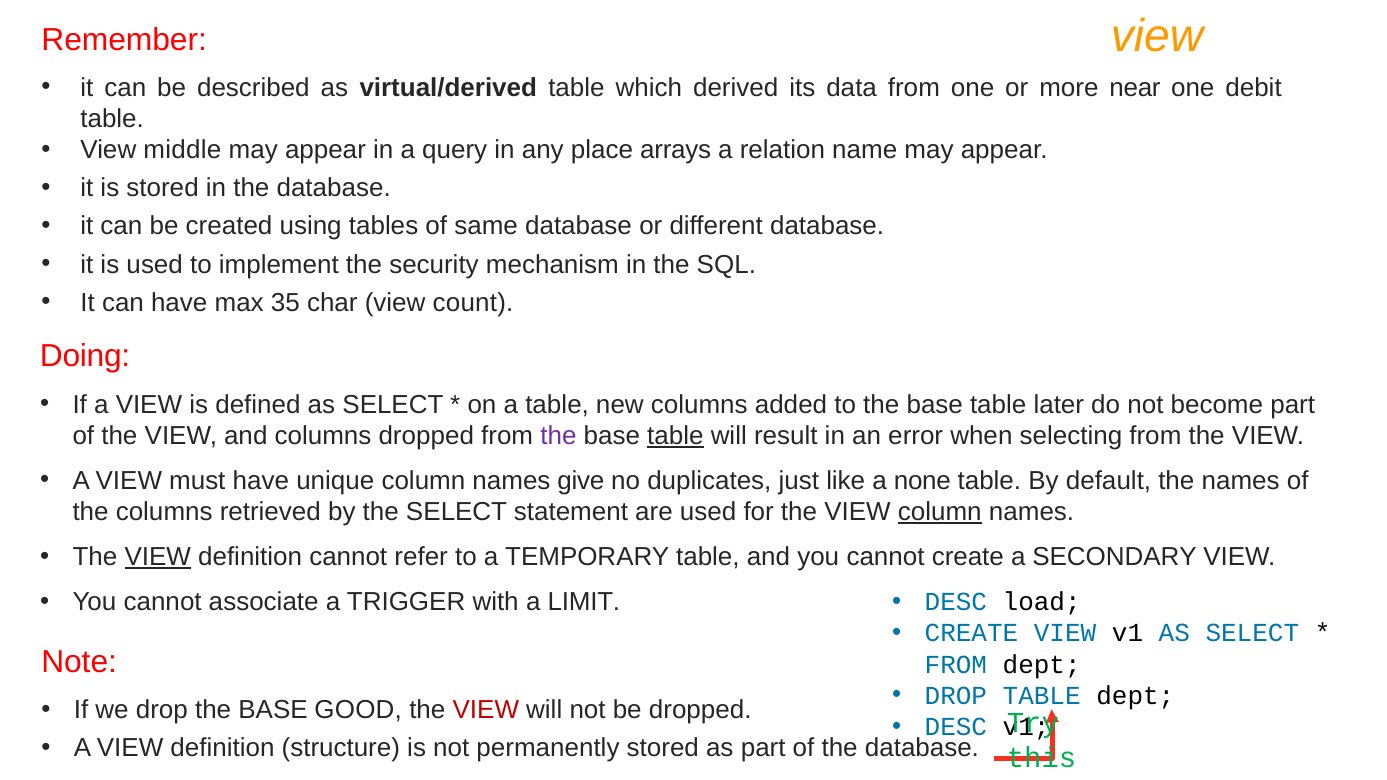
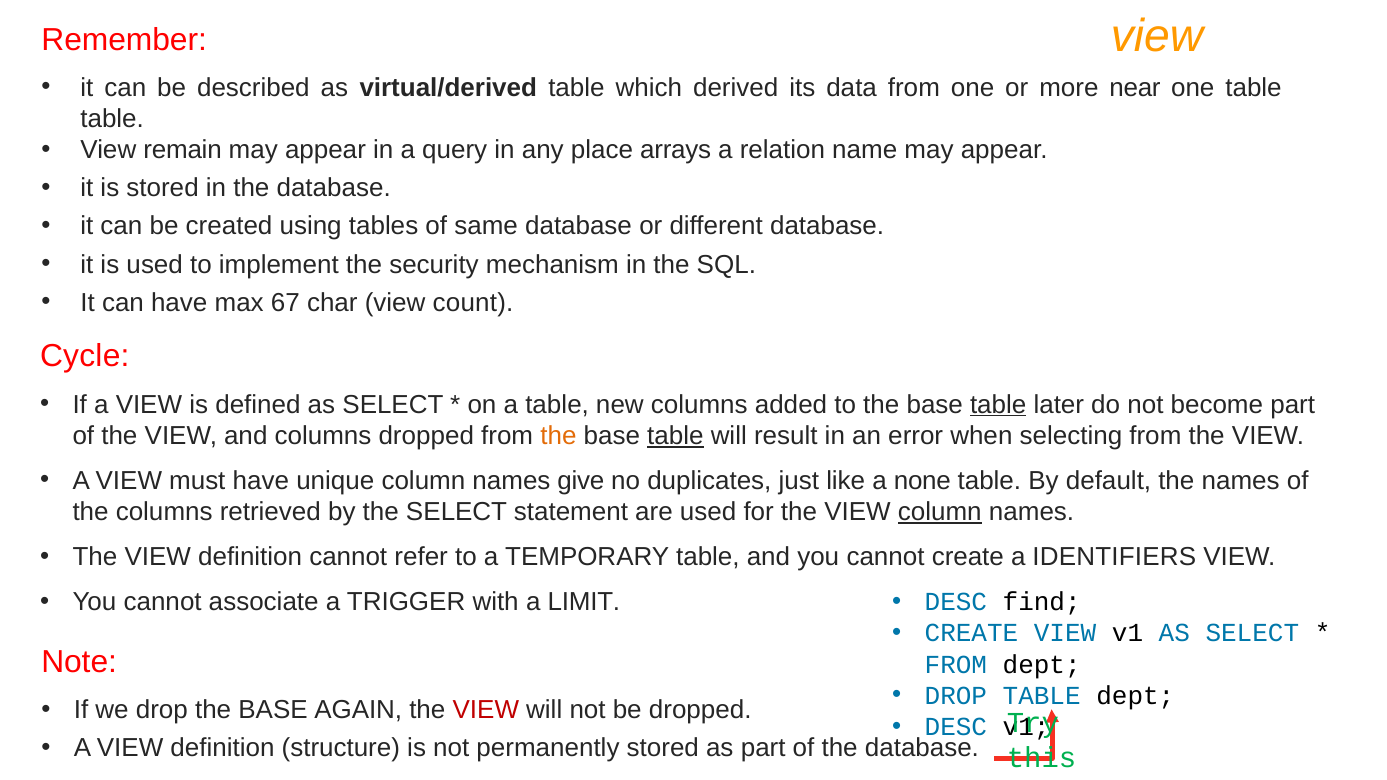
one debit: debit -> table
middle: middle -> remain
35: 35 -> 67
Doing: Doing -> Cycle
table at (998, 405) underline: none -> present
the at (558, 436) colour: purple -> orange
VIEW at (158, 557) underline: present -> none
SECONDARY: SECONDARY -> IDENTIFIERS
load: load -> find
GOOD: GOOD -> AGAIN
